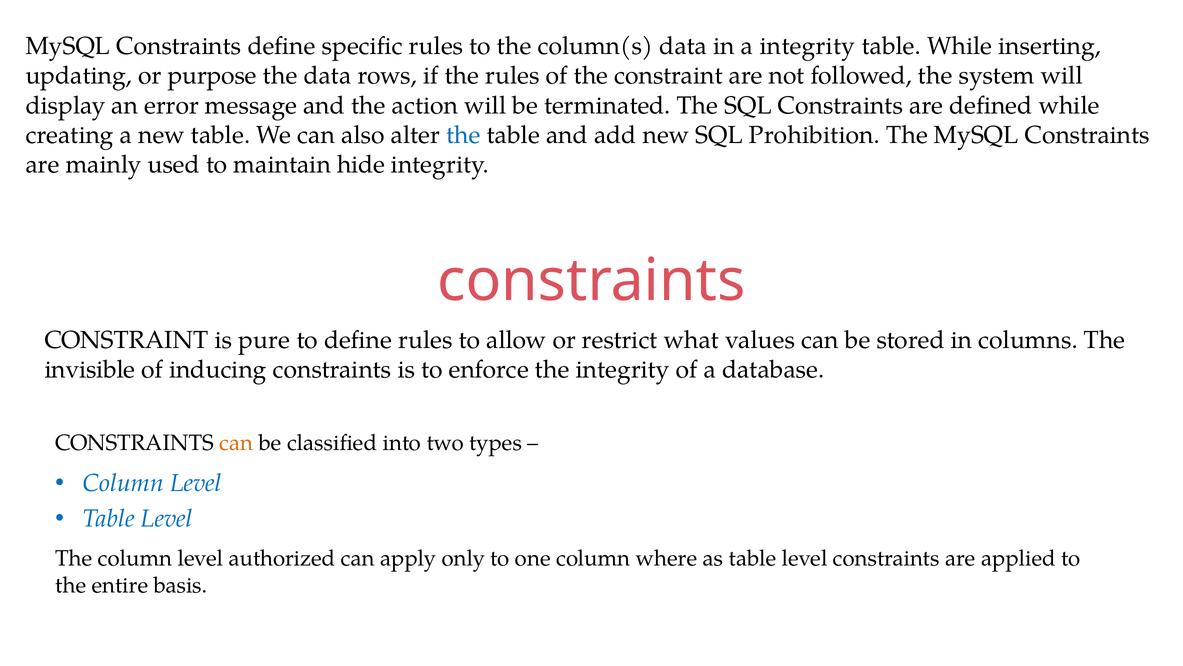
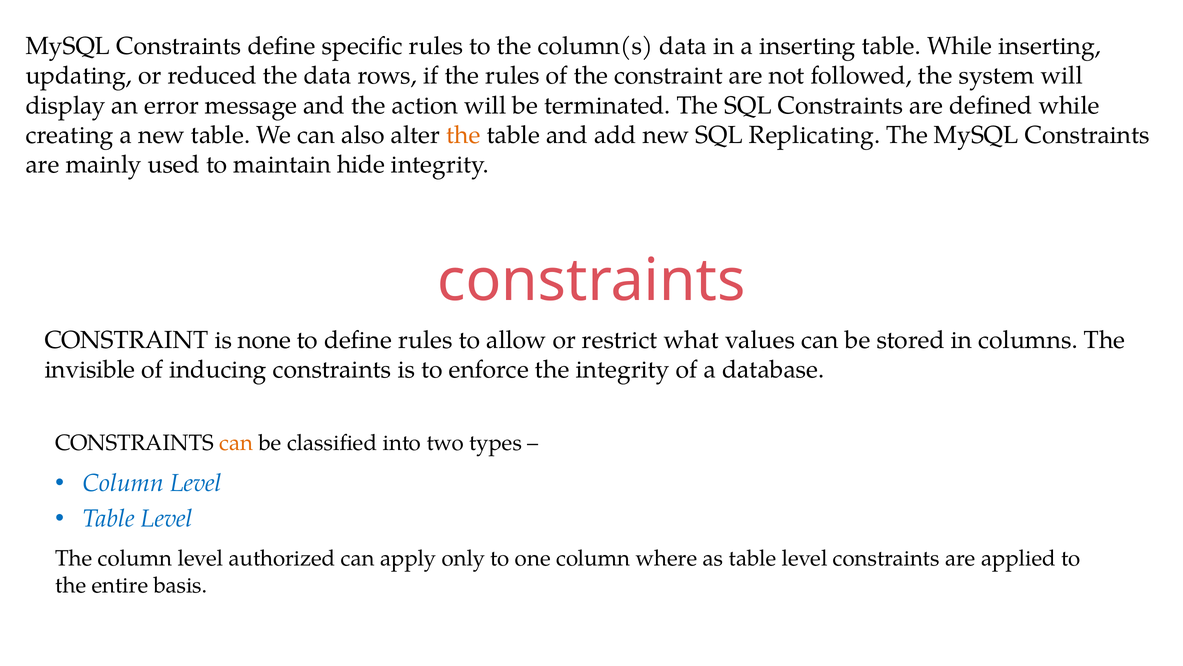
a integrity: integrity -> inserting
purpose: purpose -> reduced
the at (463, 135) colour: blue -> orange
Prohibition: Prohibition -> Replicating
pure: pure -> none
